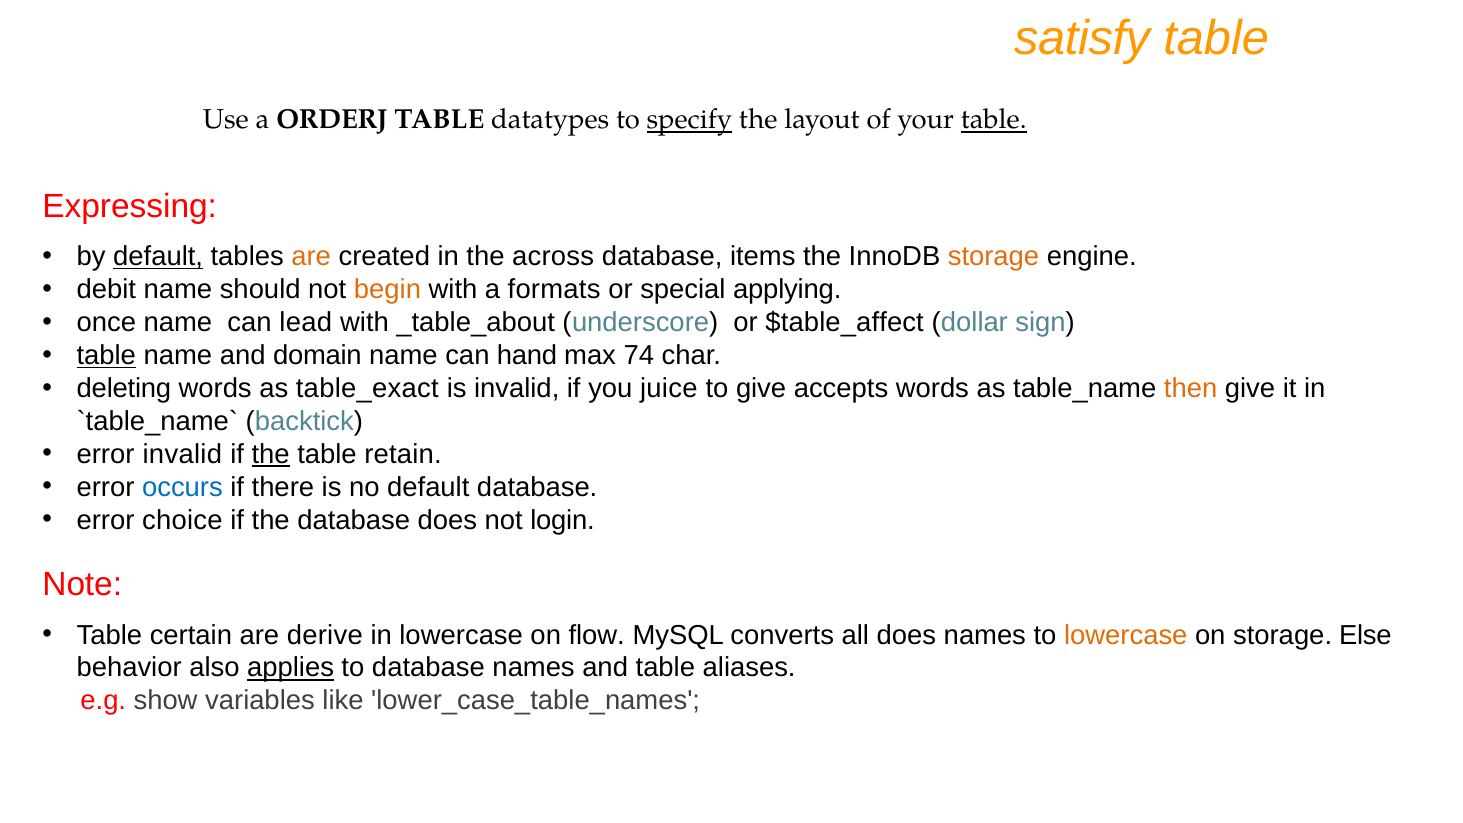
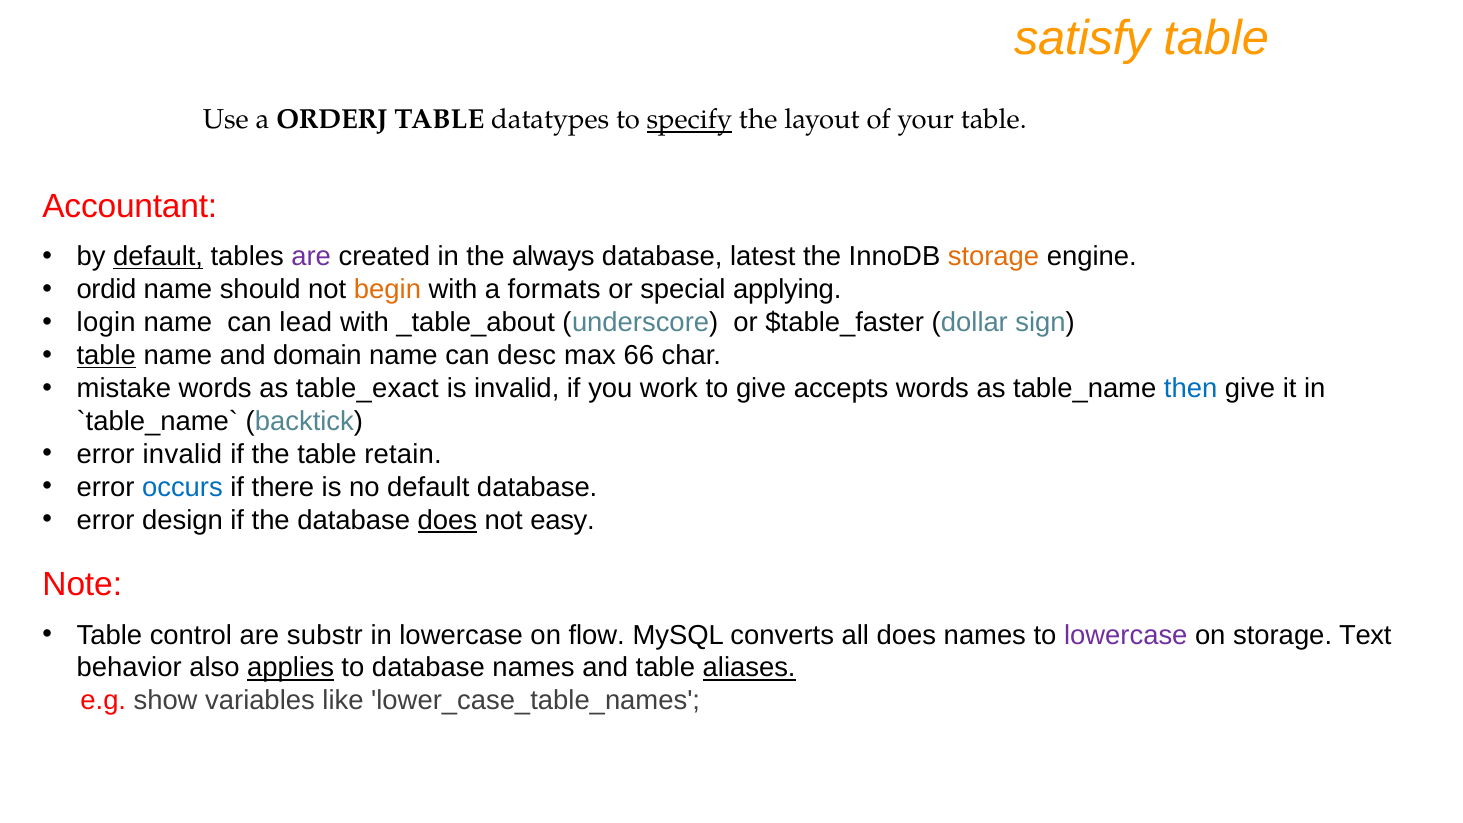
table at (994, 120) underline: present -> none
Expressing: Expressing -> Accountant
are at (311, 257) colour: orange -> purple
across: across -> always
items: items -> latest
debit: debit -> ordid
once: once -> login
$table_affect: $table_affect -> $table_faster
hand: hand -> desc
74: 74 -> 66
deleting: deleting -> mistake
juice: juice -> work
then colour: orange -> blue
the at (271, 454) underline: present -> none
choice: choice -> design
does at (447, 520) underline: none -> present
login: login -> easy
certain: certain -> control
derive: derive -> substr
lowercase at (1126, 635) colour: orange -> purple
Else: Else -> Text
aliases underline: none -> present
